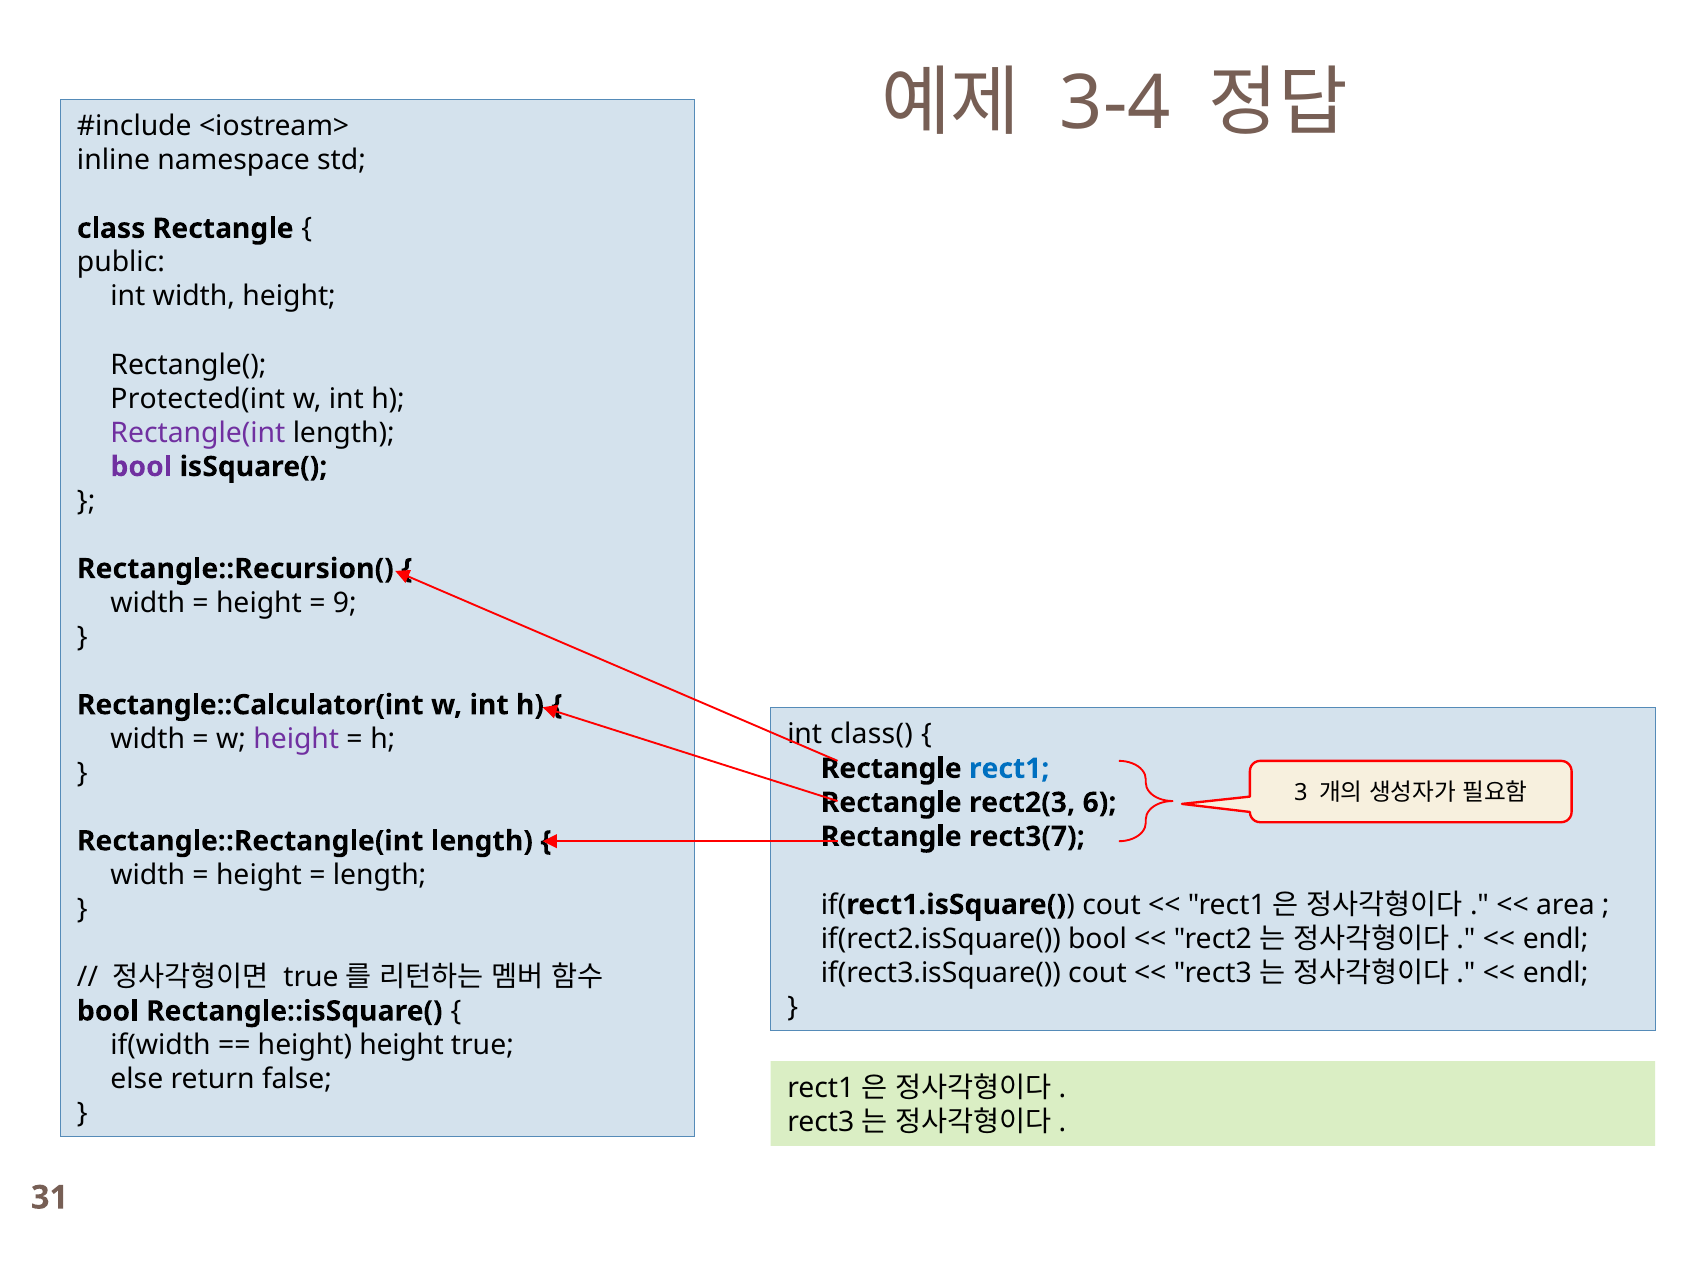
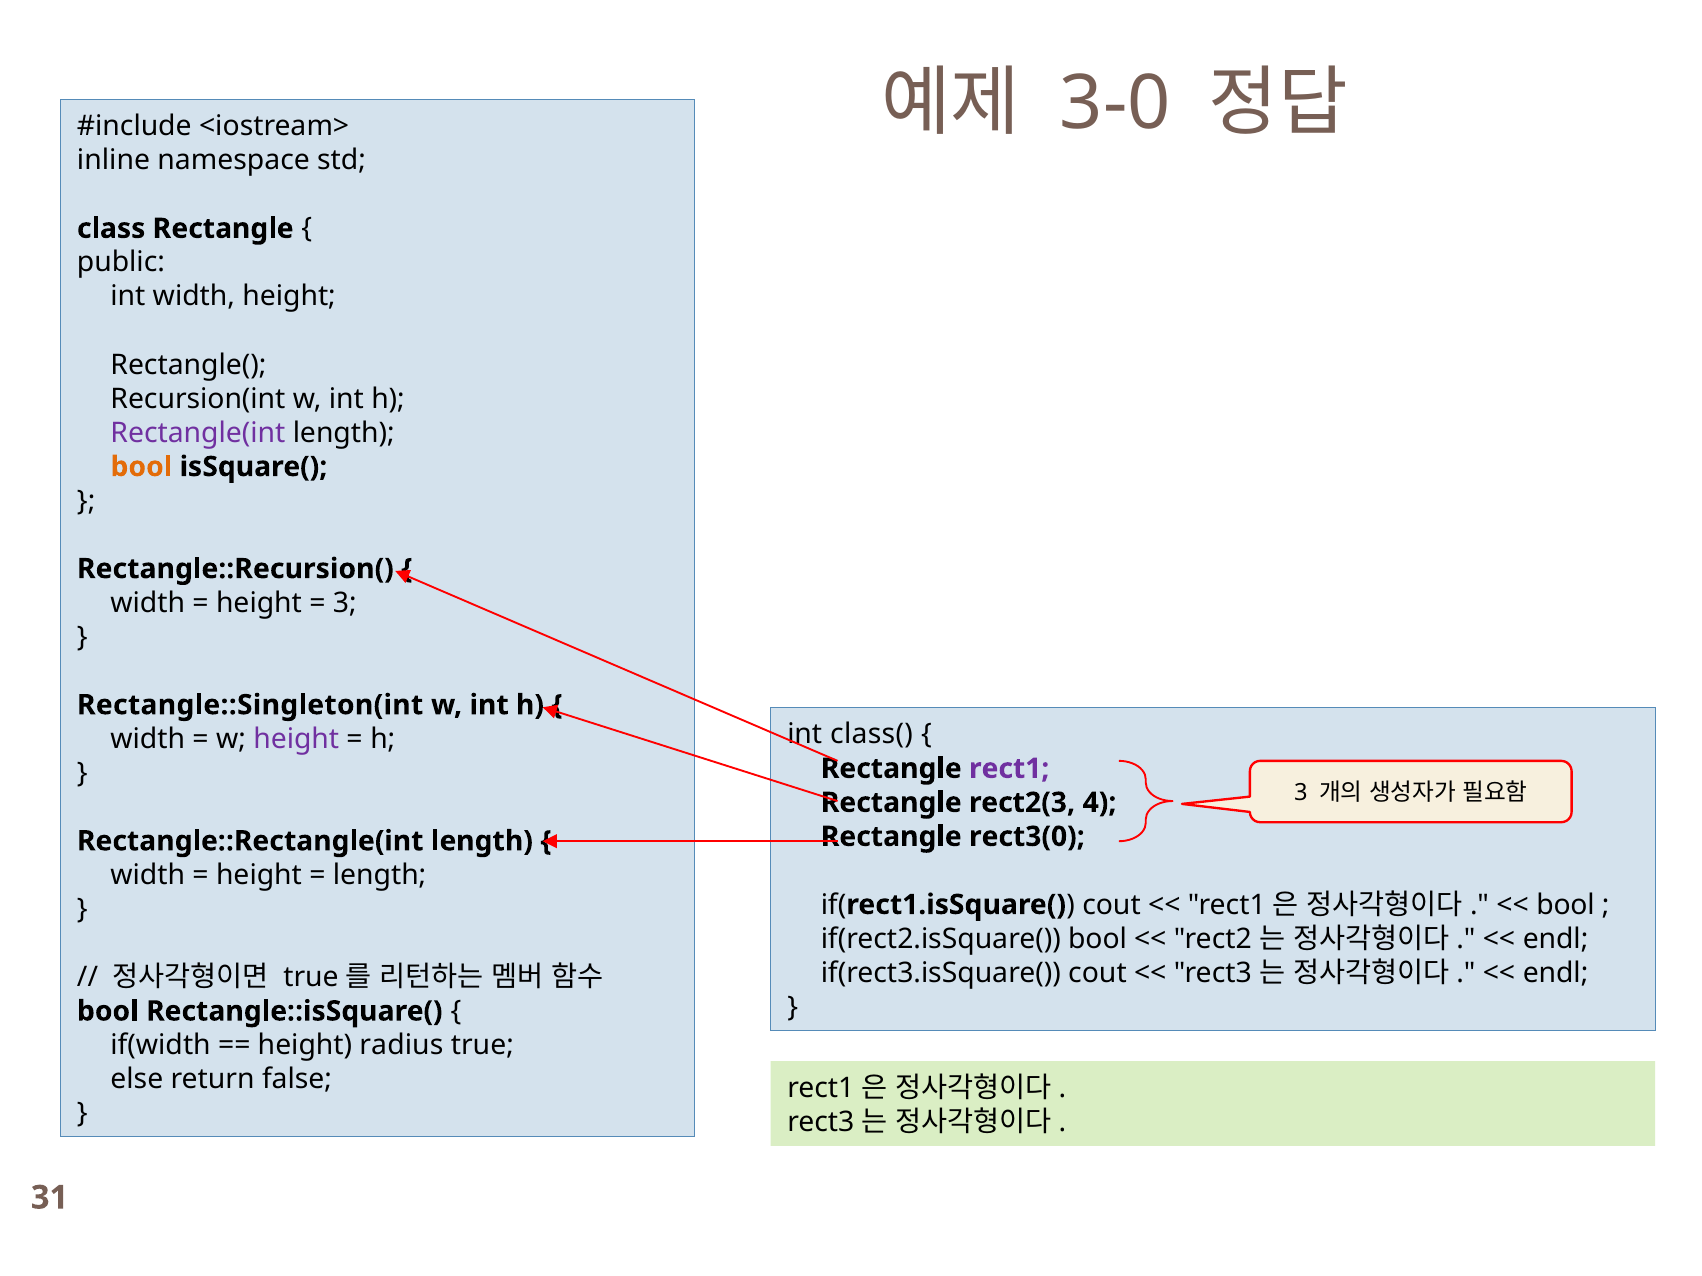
3-4: 3-4 -> 3-0
Protected(int: Protected(int -> Recursion(int
bool at (141, 467) colour: purple -> orange
9 at (345, 603): 9 -> 3
Rectangle::Calculator(int: Rectangle::Calculator(int -> Rectangle::Singleton(int
rect1 colour: blue -> purple
6: 6 -> 4
rect3(7: rect3(7 -> rect3(0
area at (1566, 905): area -> bool
height height: height -> radius
